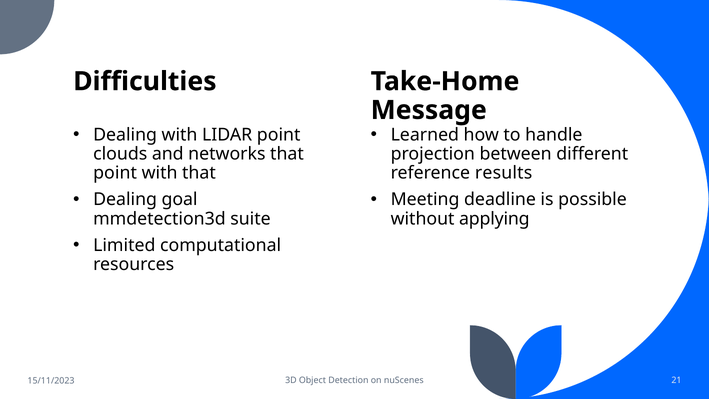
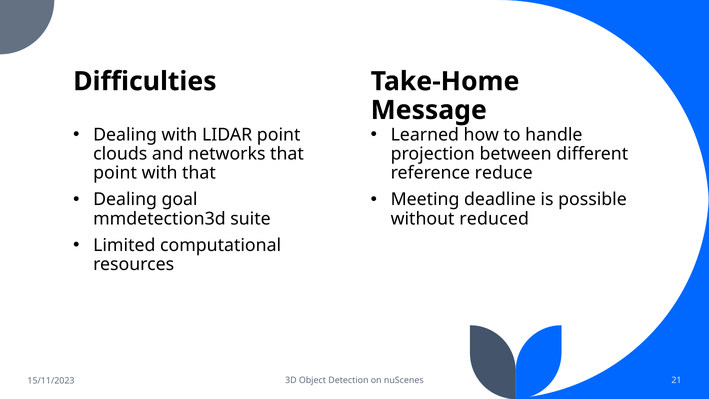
results: results -> reduce
applying: applying -> reduced
